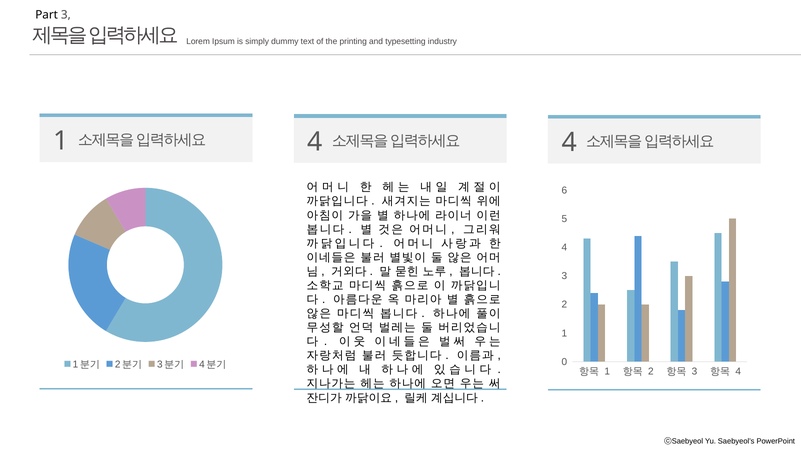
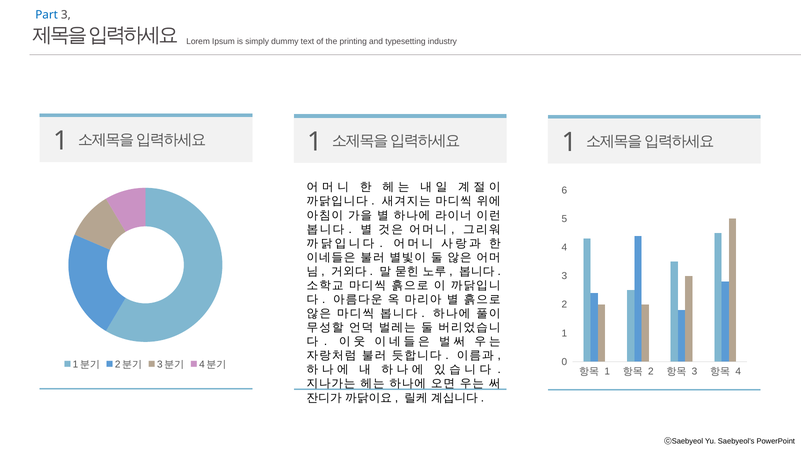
Part colour: black -> blue
4 at (315, 142): 4 -> 1
4 at (569, 142): 4 -> 1
